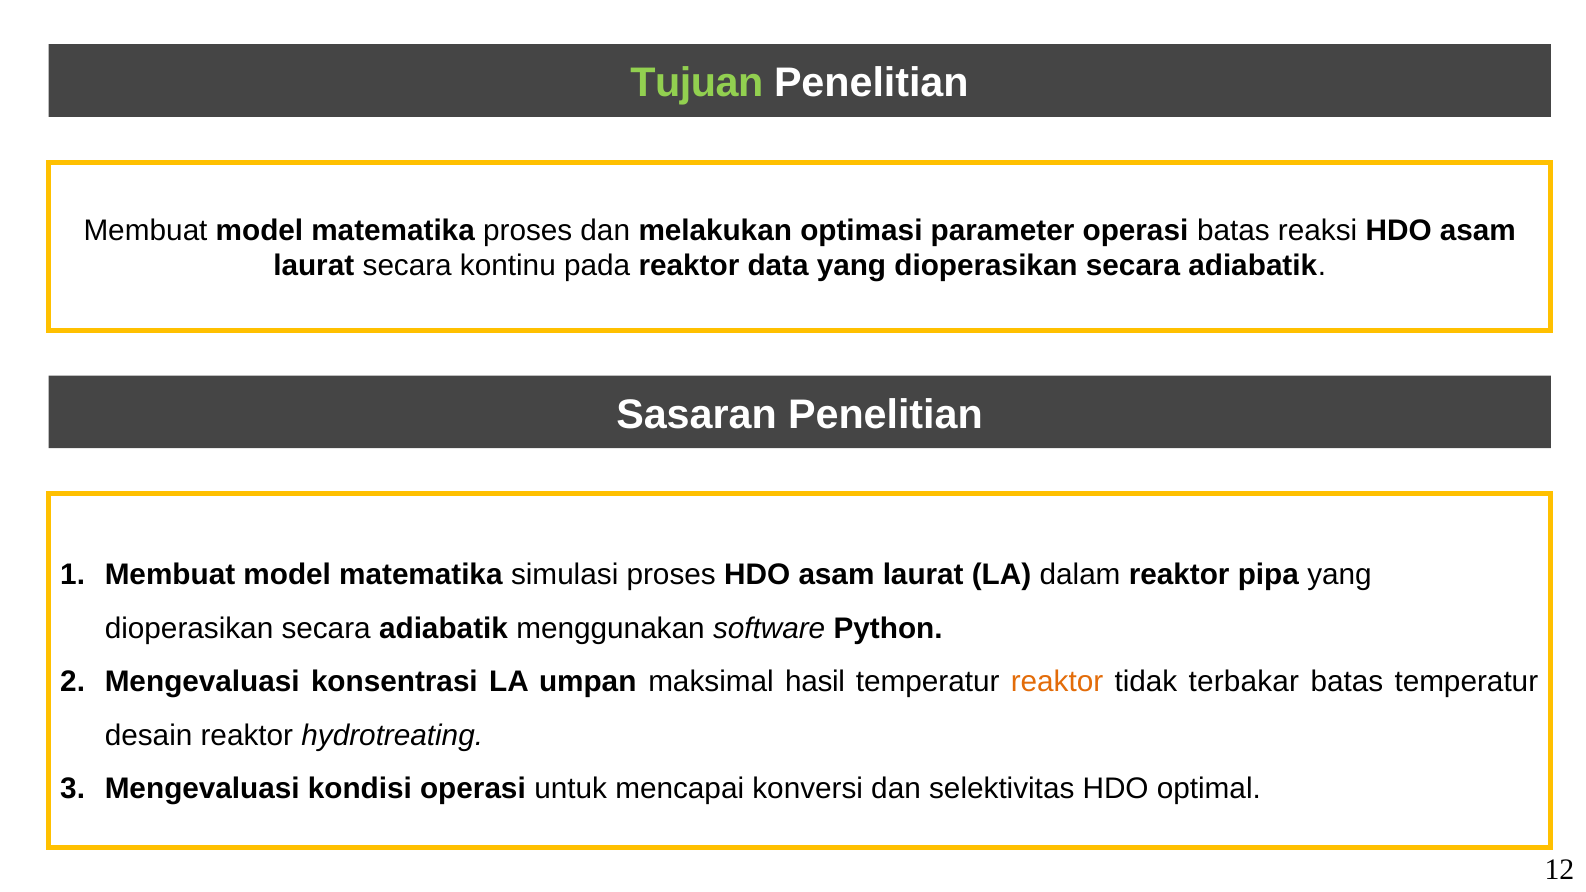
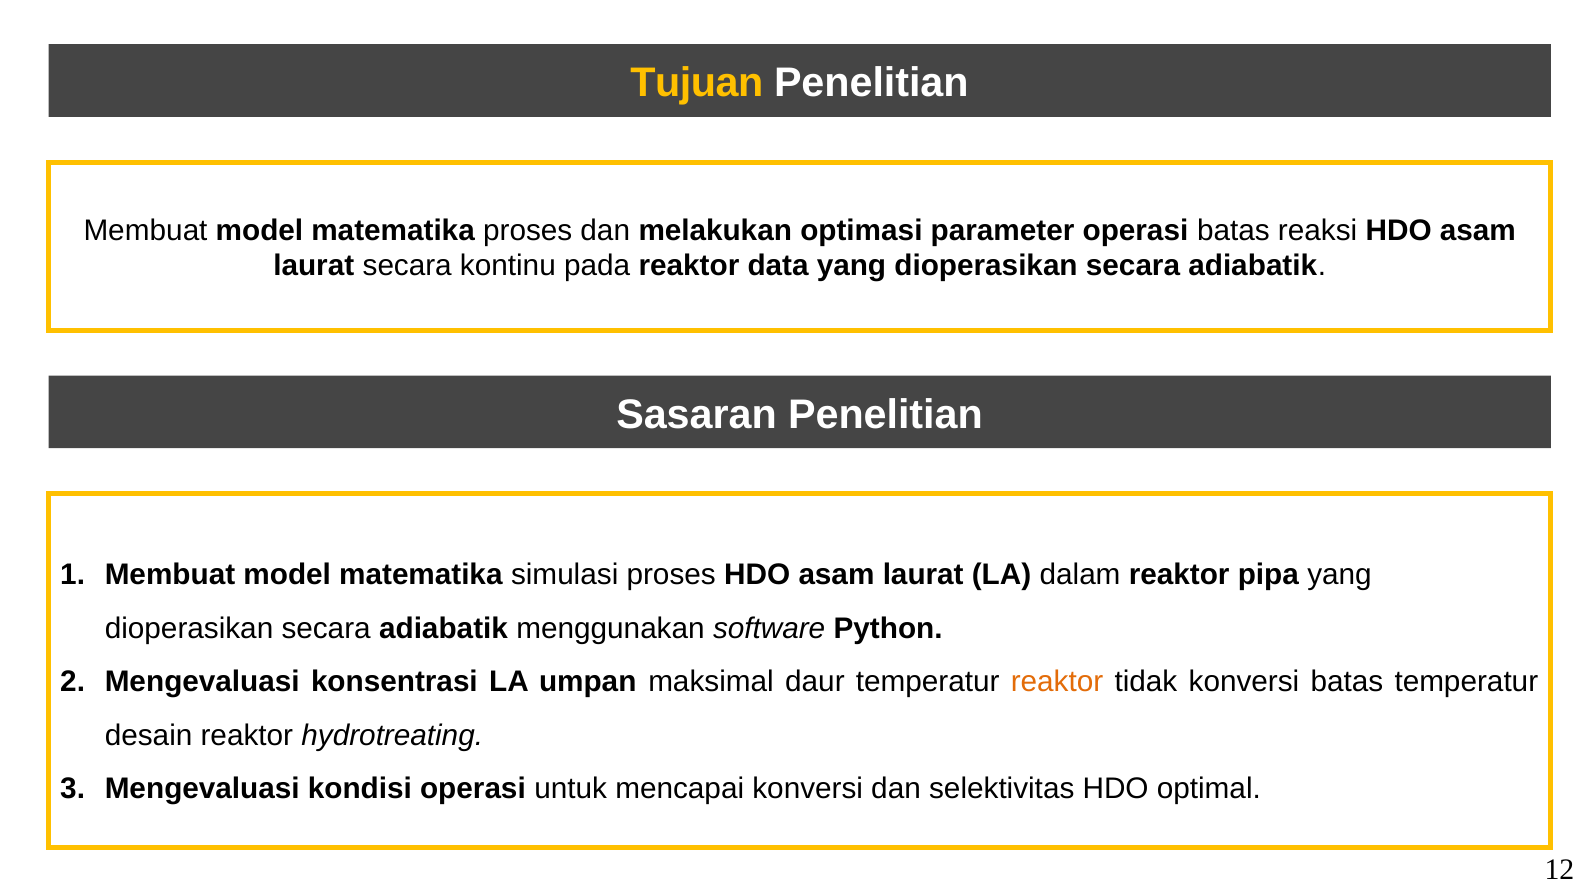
Tujuan colour: light green -> yellow
hasil: hasil -> daur
tidak terbakar: terbakar -> konversi
